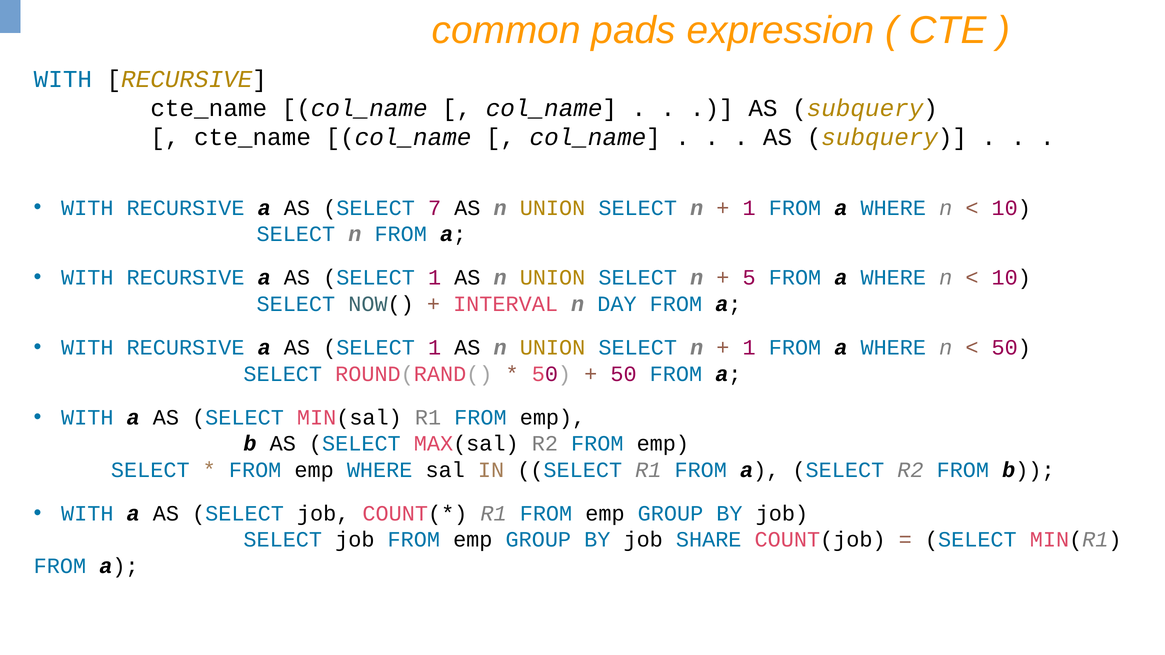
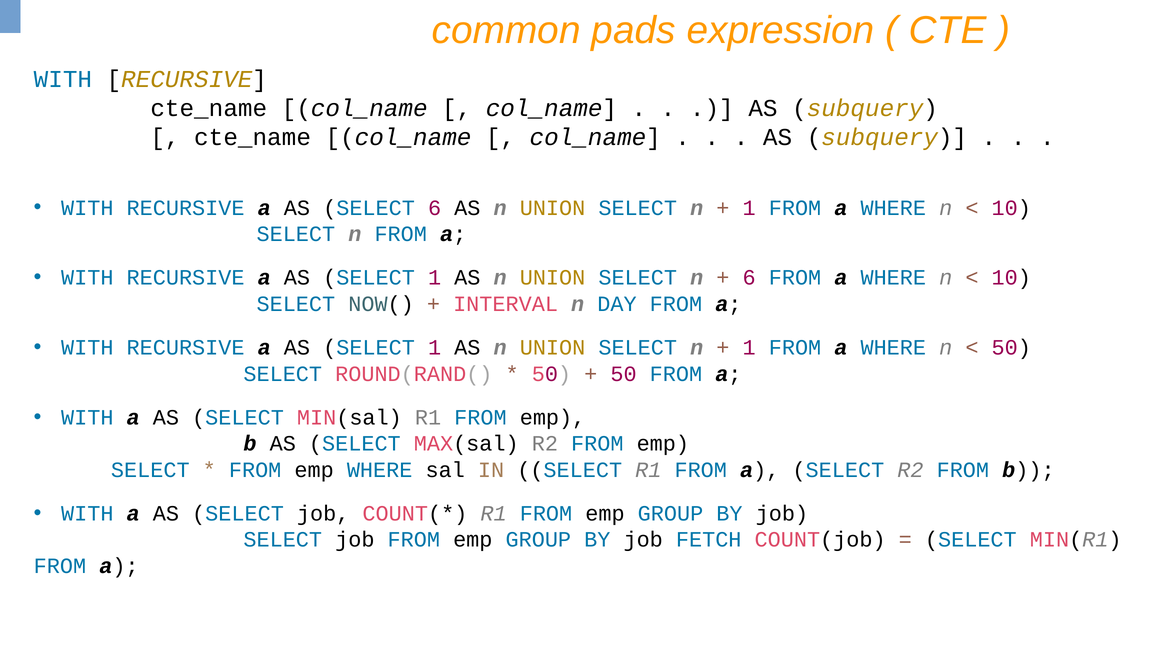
SELECT 7: 7 -> 6
5 at (749, 278): 5 -> 6
SHARE: SHARE -> FETCH
